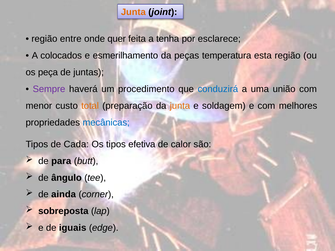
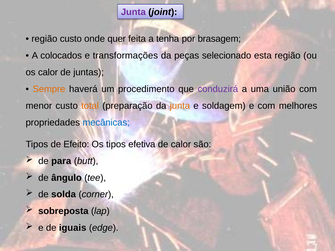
Junta at (133, 12) colour: orange -> purple
região entre: entre -> custo
esclarece: esclarece -> brasagem
esmerilhamento: esmerilhamento -> transformações
temperatura: temperatura -> selecionado
os peça: peça -> calor
Sempre colour: purple -> orange
conduzirá colour: blue -> purple
Cada: Cada -> Efeito
ainda: ainda -> solda
